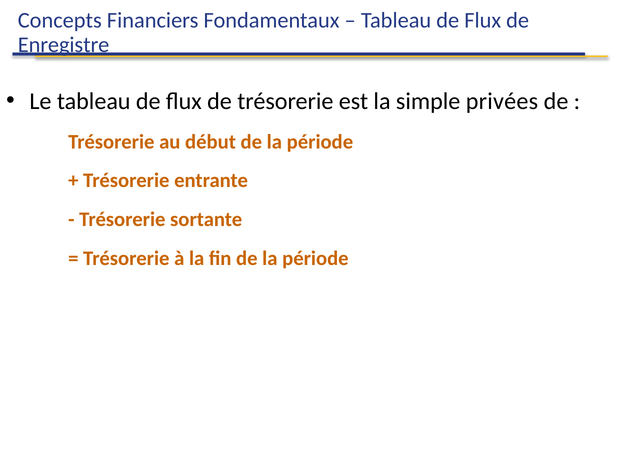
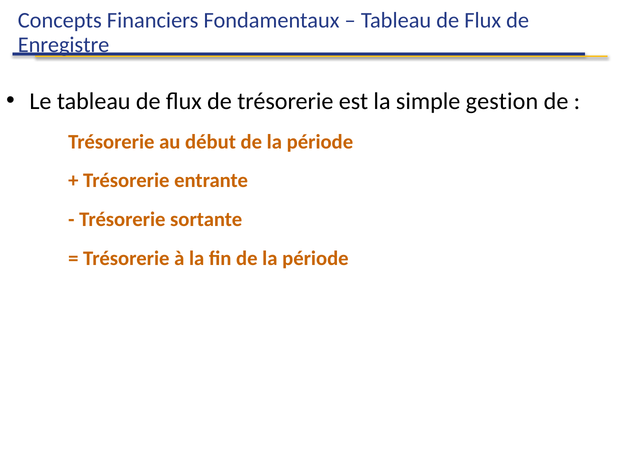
privées: privées -> gestion
